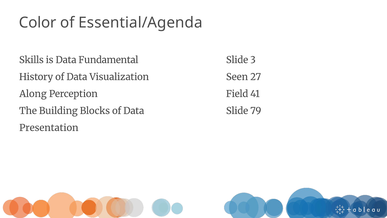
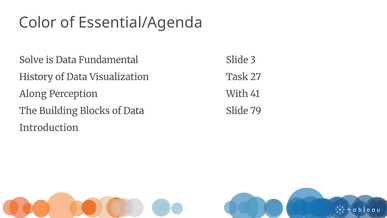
Skills: Skills -> Solve
Seen: Seen -> Task
Field: Field -> With
Presentation: Presentation -> Introduction
